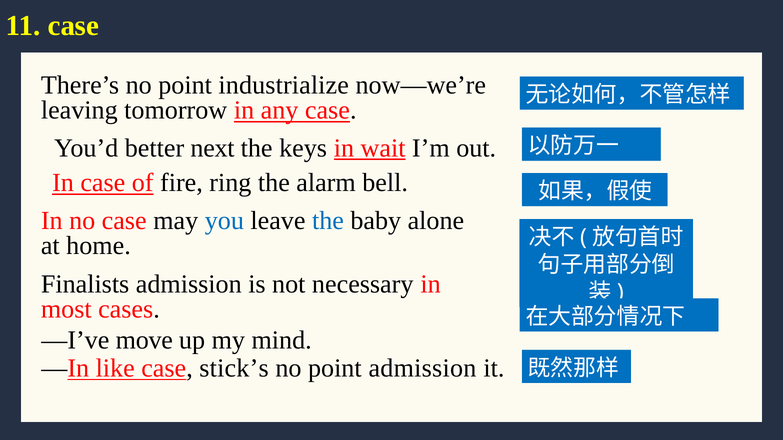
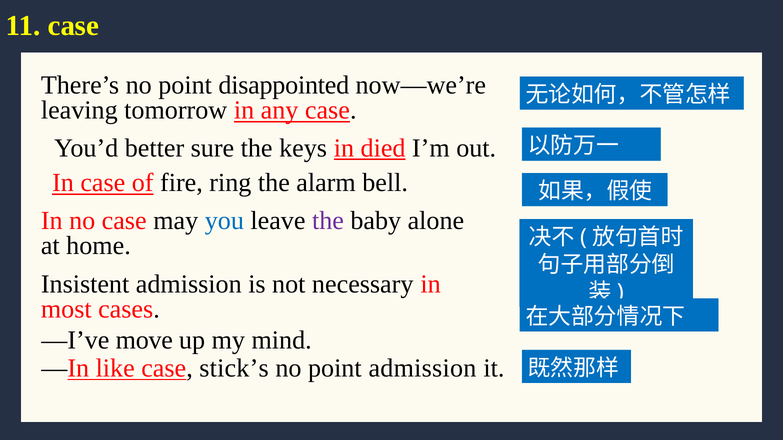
industrialize: industrialize -> disappointed
next: next -> sure
wait: wait -> died
the at (328, 221) colour: blue -> purple
Finalists: Finalists -> Insistent
